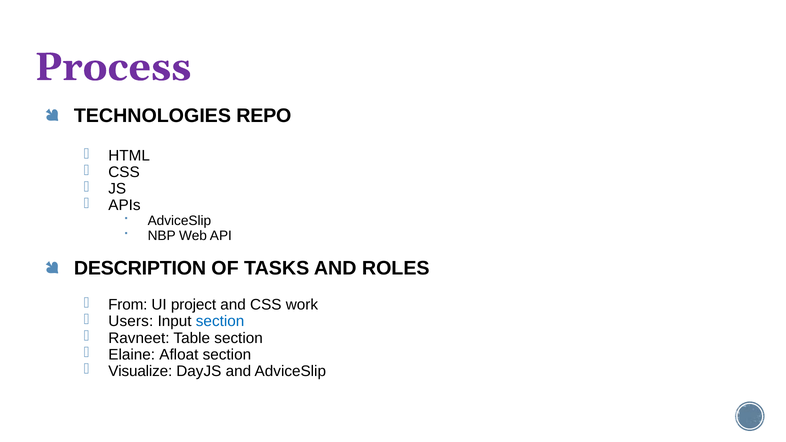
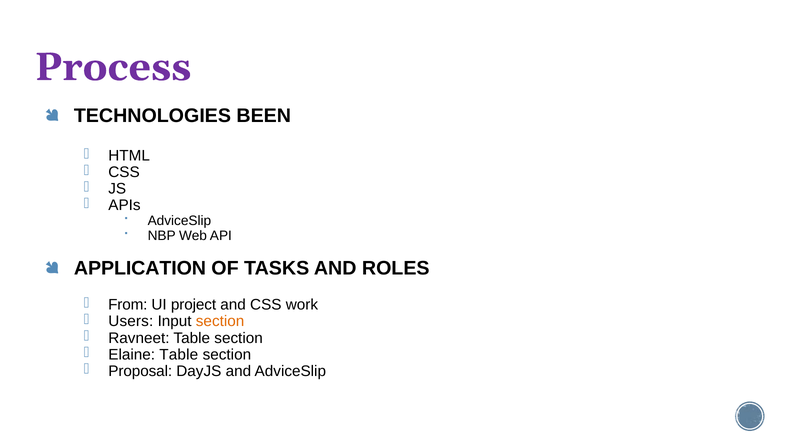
REPO: REPO -> BEEN
DESCRIPTION: DESCRIPTION -> APPLICATION
section at (220, 322) colour: blue -> orange
Elaine Afloat: Afloat -> Table
Visualize: Visualize -> Proposal
